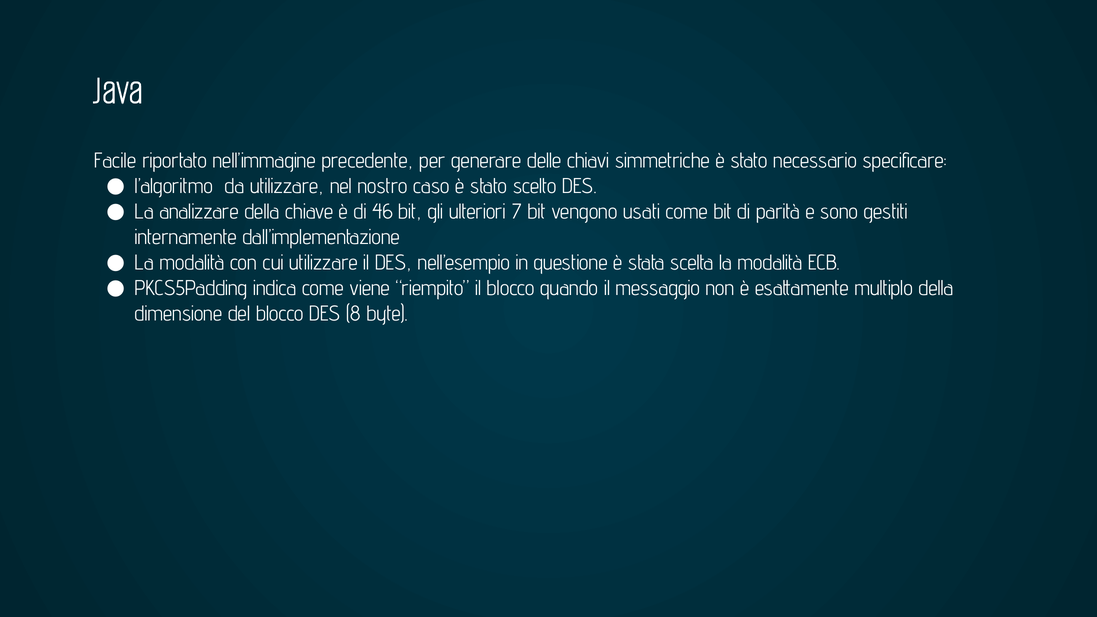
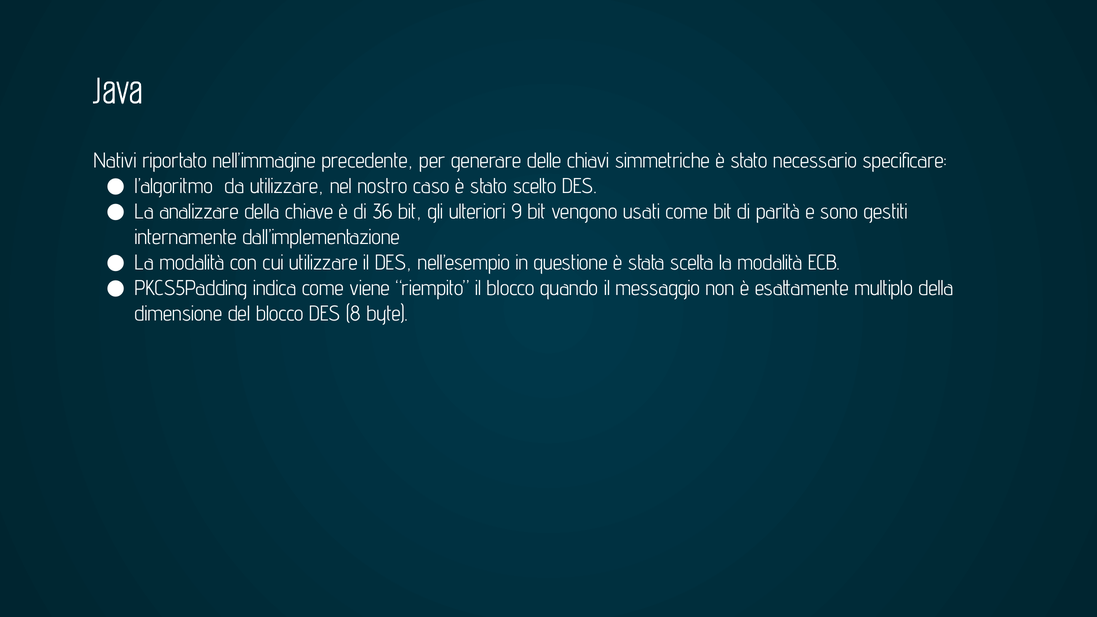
Facile: Facile -> Nativi
46: 46 -> 36
7: 7 -> 9
